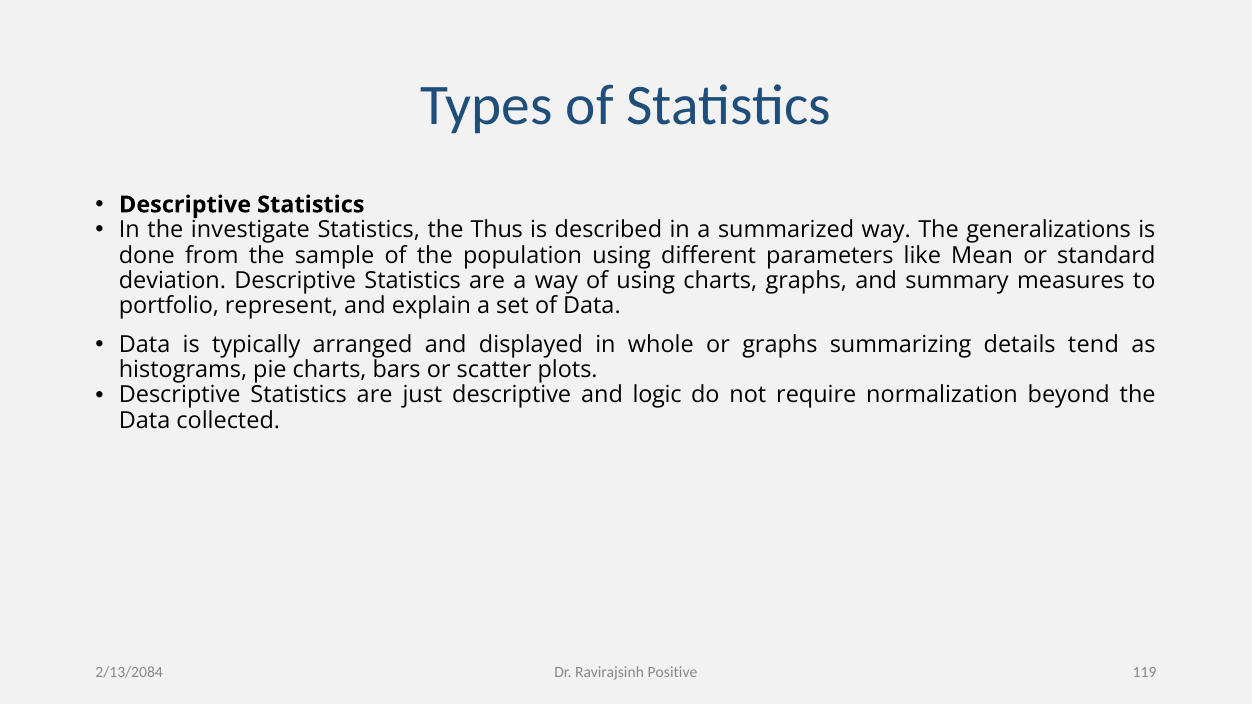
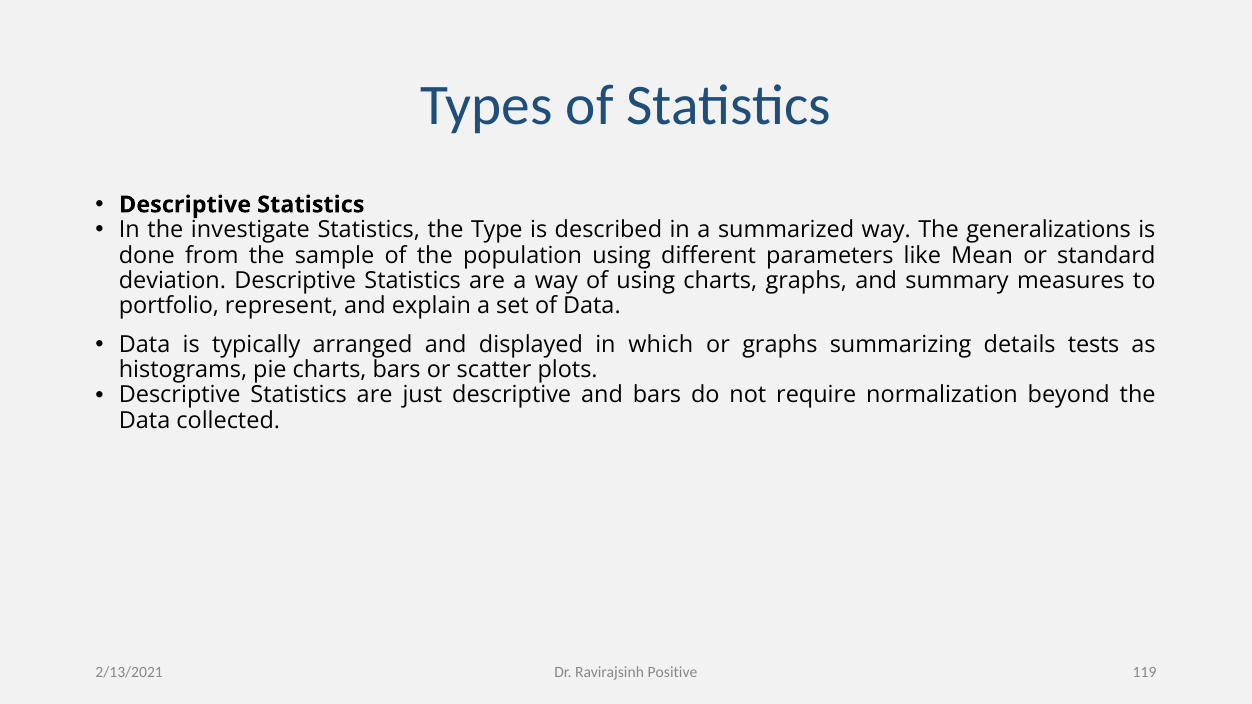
Thus: Thus -> Type
whole: whole -> which
tend: tend -> tests
and logic: logic -> bars
2/13/2084: 2/13/2084 -> 2/13/2021
